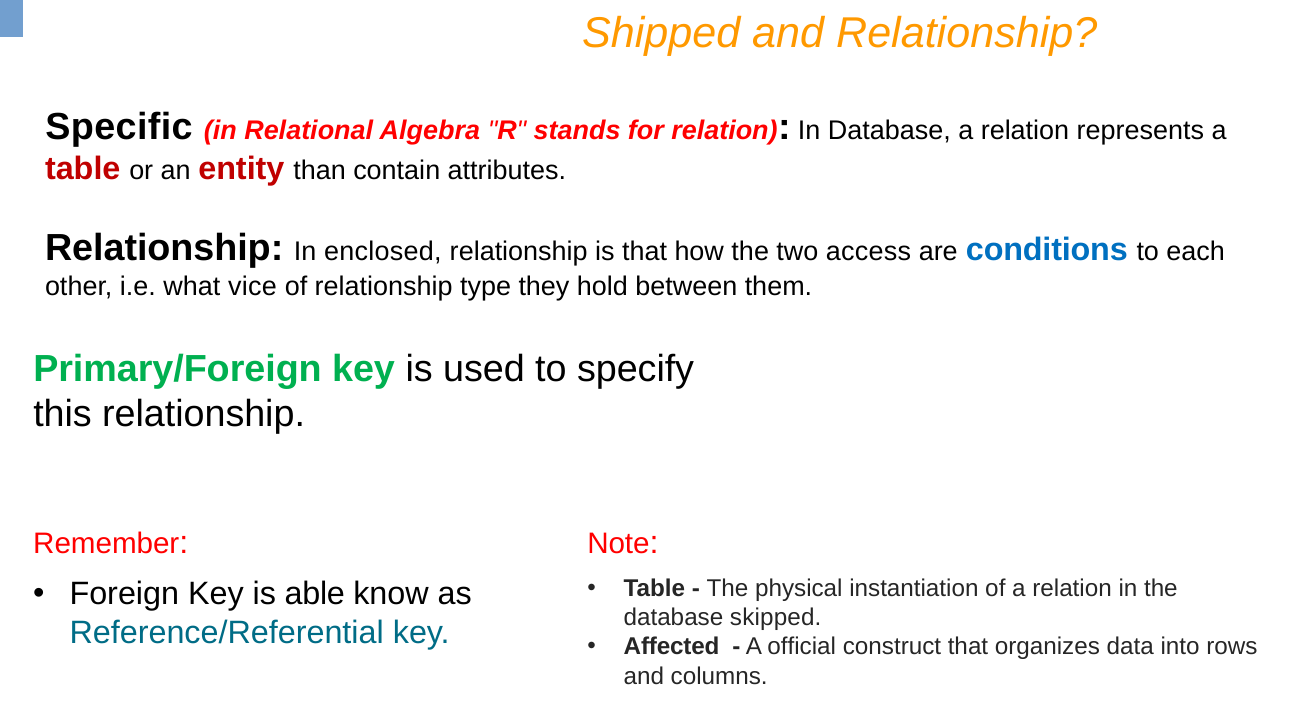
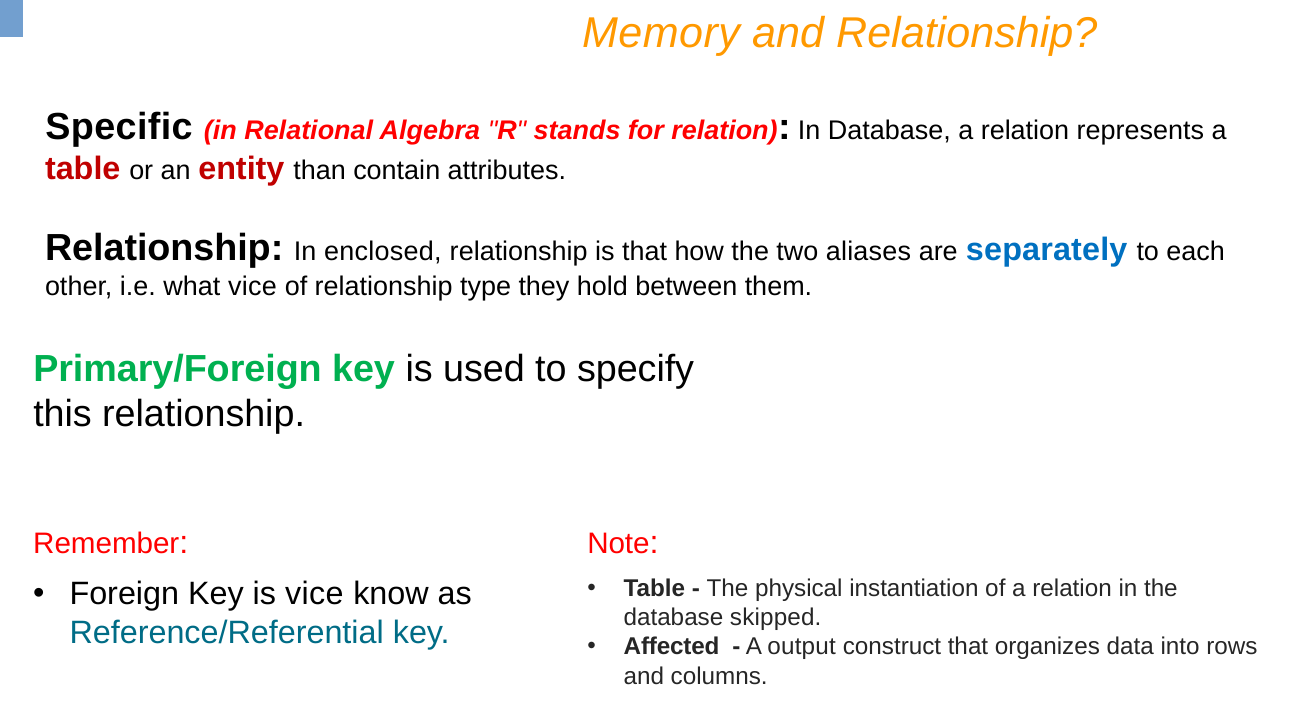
Shipped: Shipped -> Memory
access: access -> aliases
conditions: conditions -> separately
is able: able -> vice
official: official -> output
